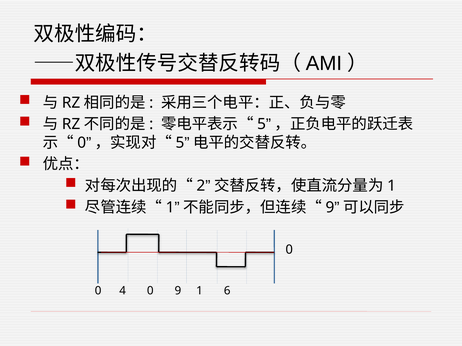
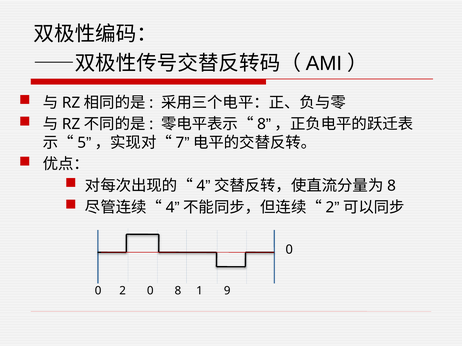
5 at (262, 124): 5 -> 8
0 at (82, 143): 0 -> 5
5 at (180, 143): 5 -> 7
2 at (201, 186): 2 -> 4
1 at (392, 186): 1 -> 8
1 at (170, 208): 1 -> 4
9 at (330, 208): 9 -> 2
0 4: 4 -> 2
0 9: 9 -> 8
6: 6 -> 9
